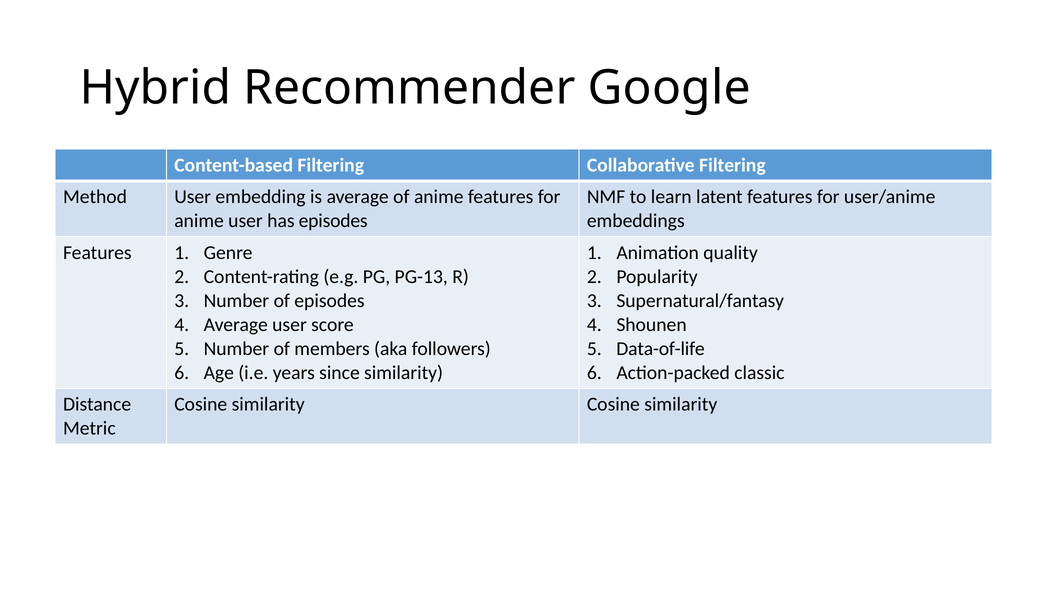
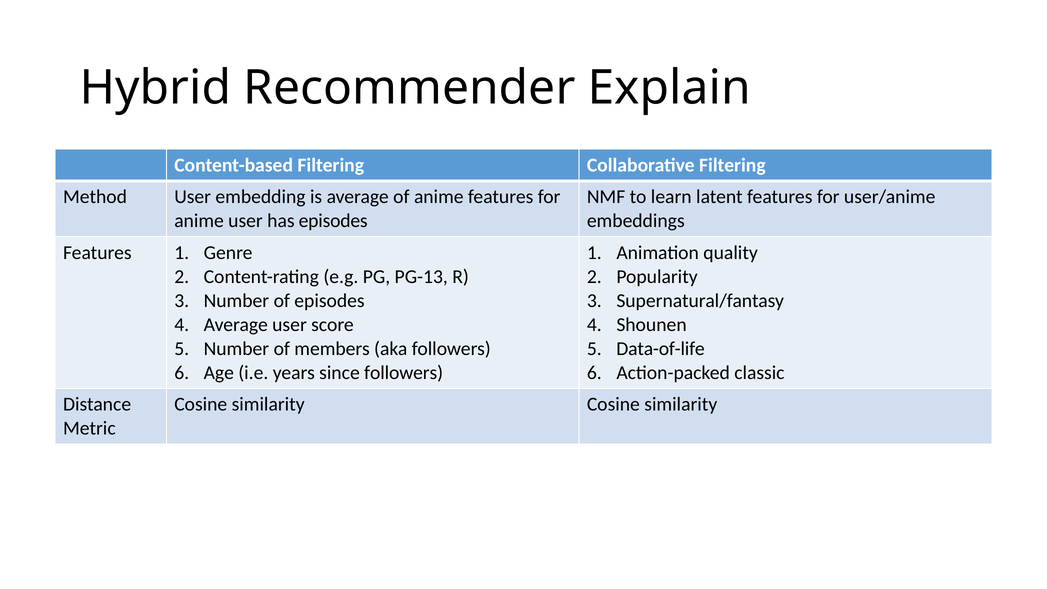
Google: Google -> Explain
since similarity: similarity -> followers
